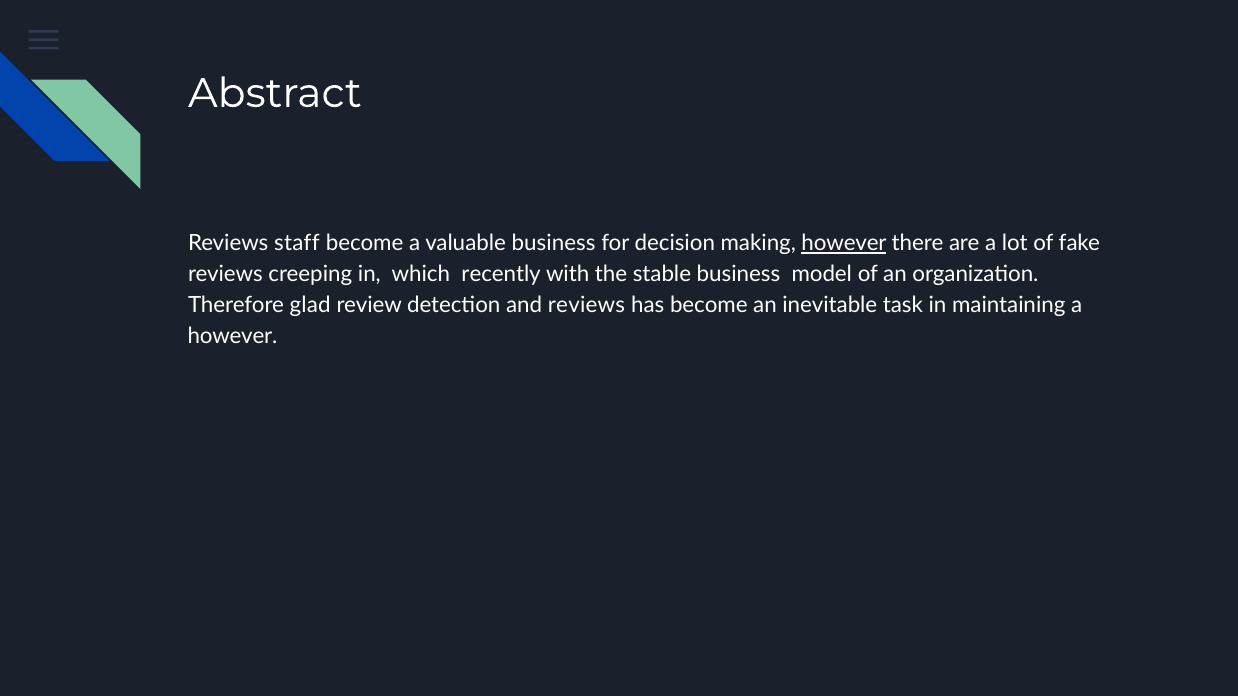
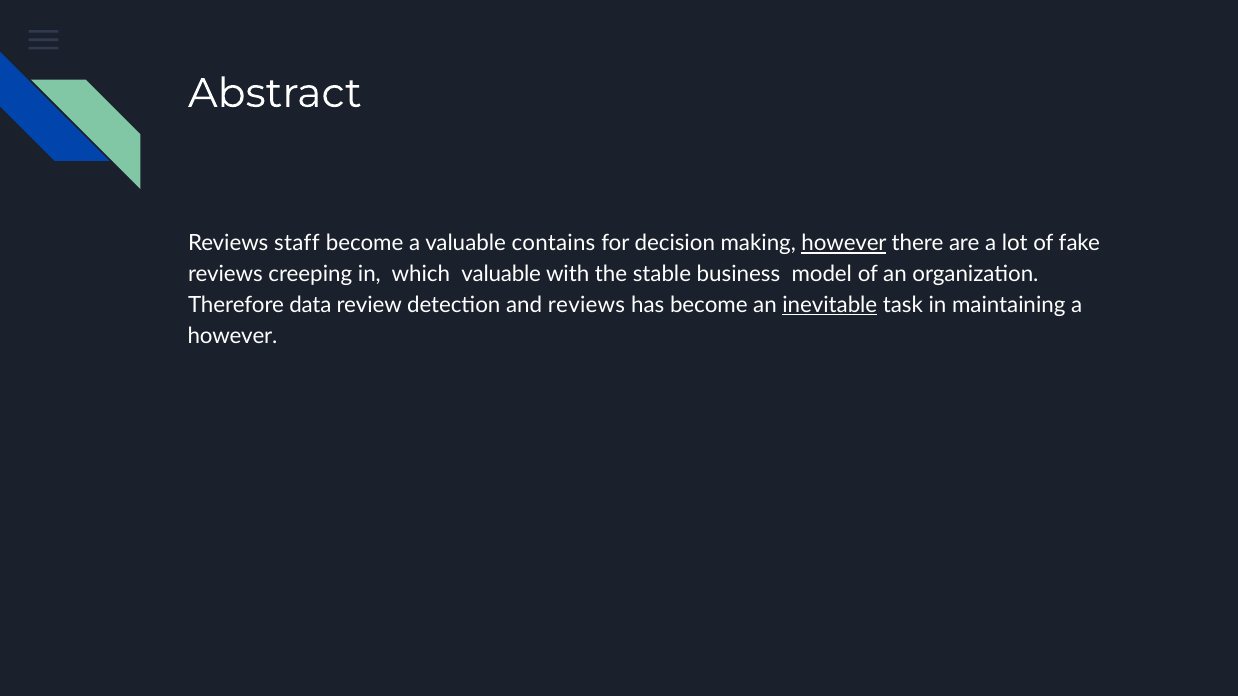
valuable business: business -> contains
which recently: recently -> valuable
glad: glad -> data
inevitable underline: none -> present
